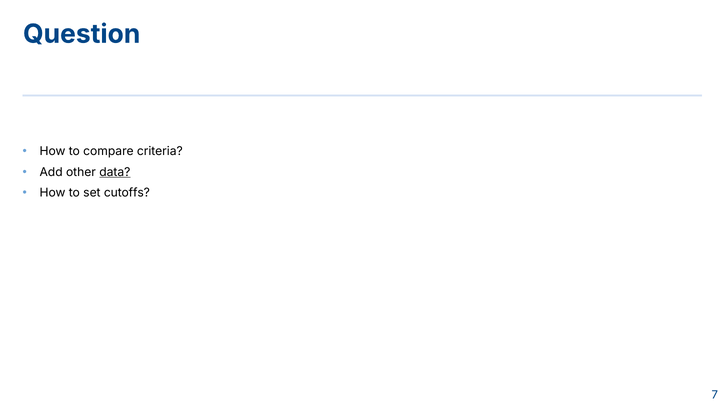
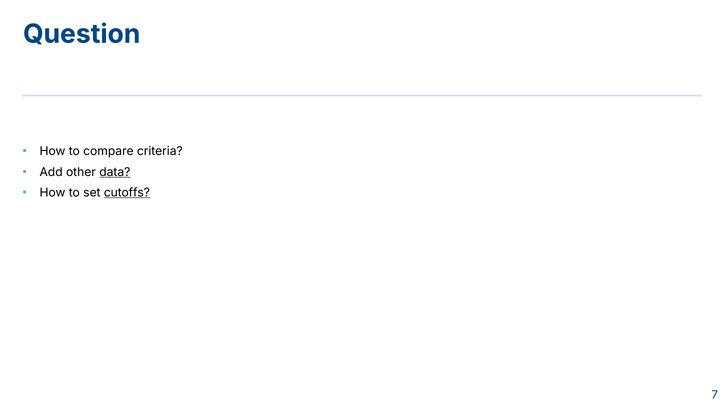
cutoffs underline: none -> present
